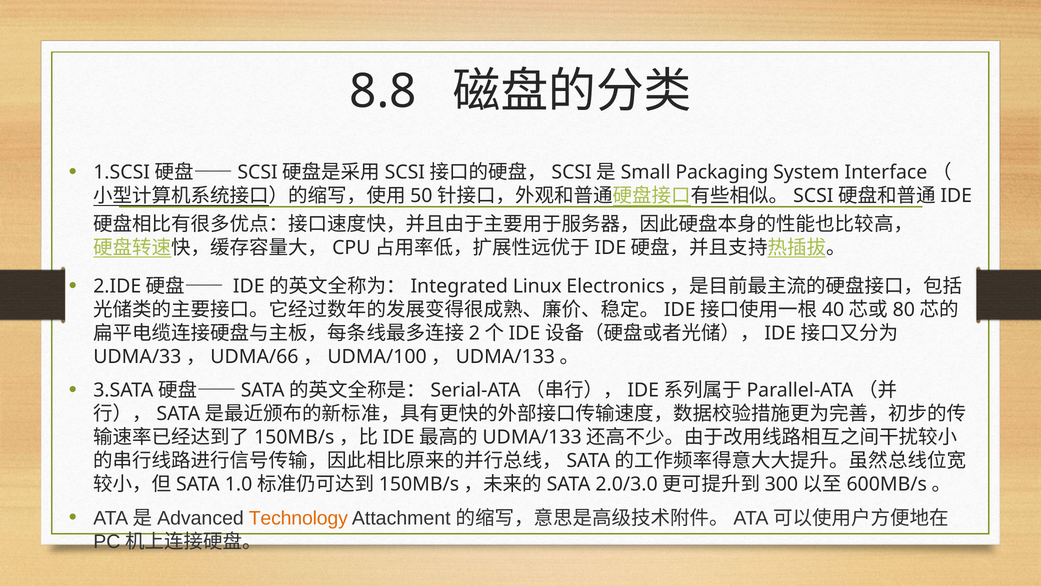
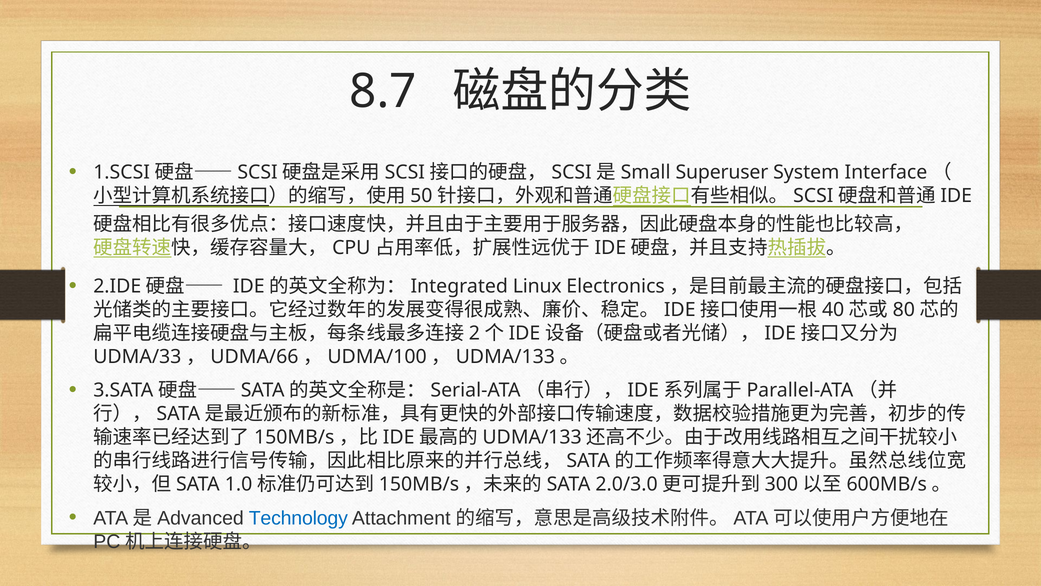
8.8: 8.8 -> 8.7
Packaging: Packaging -> Superuser
Technology colour: orange -> blue
